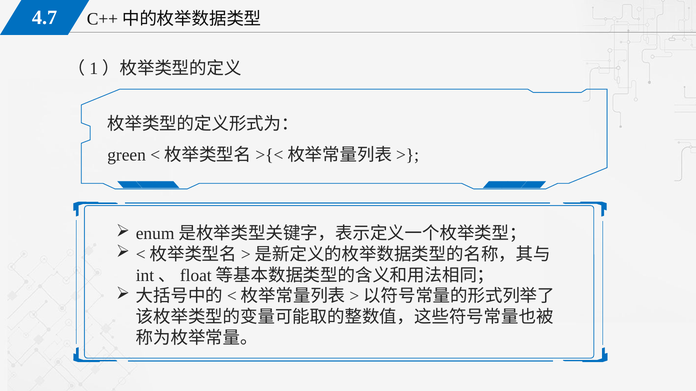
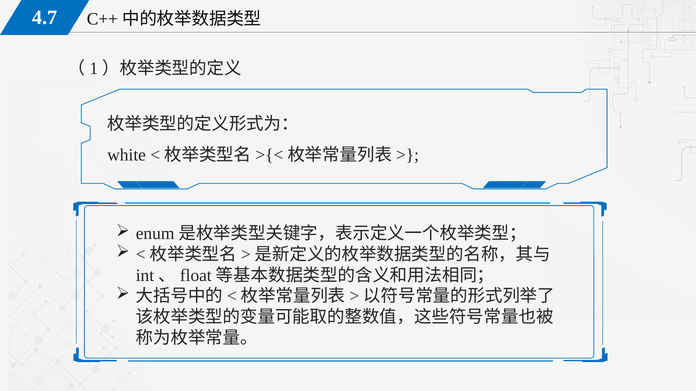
green: green -> white
